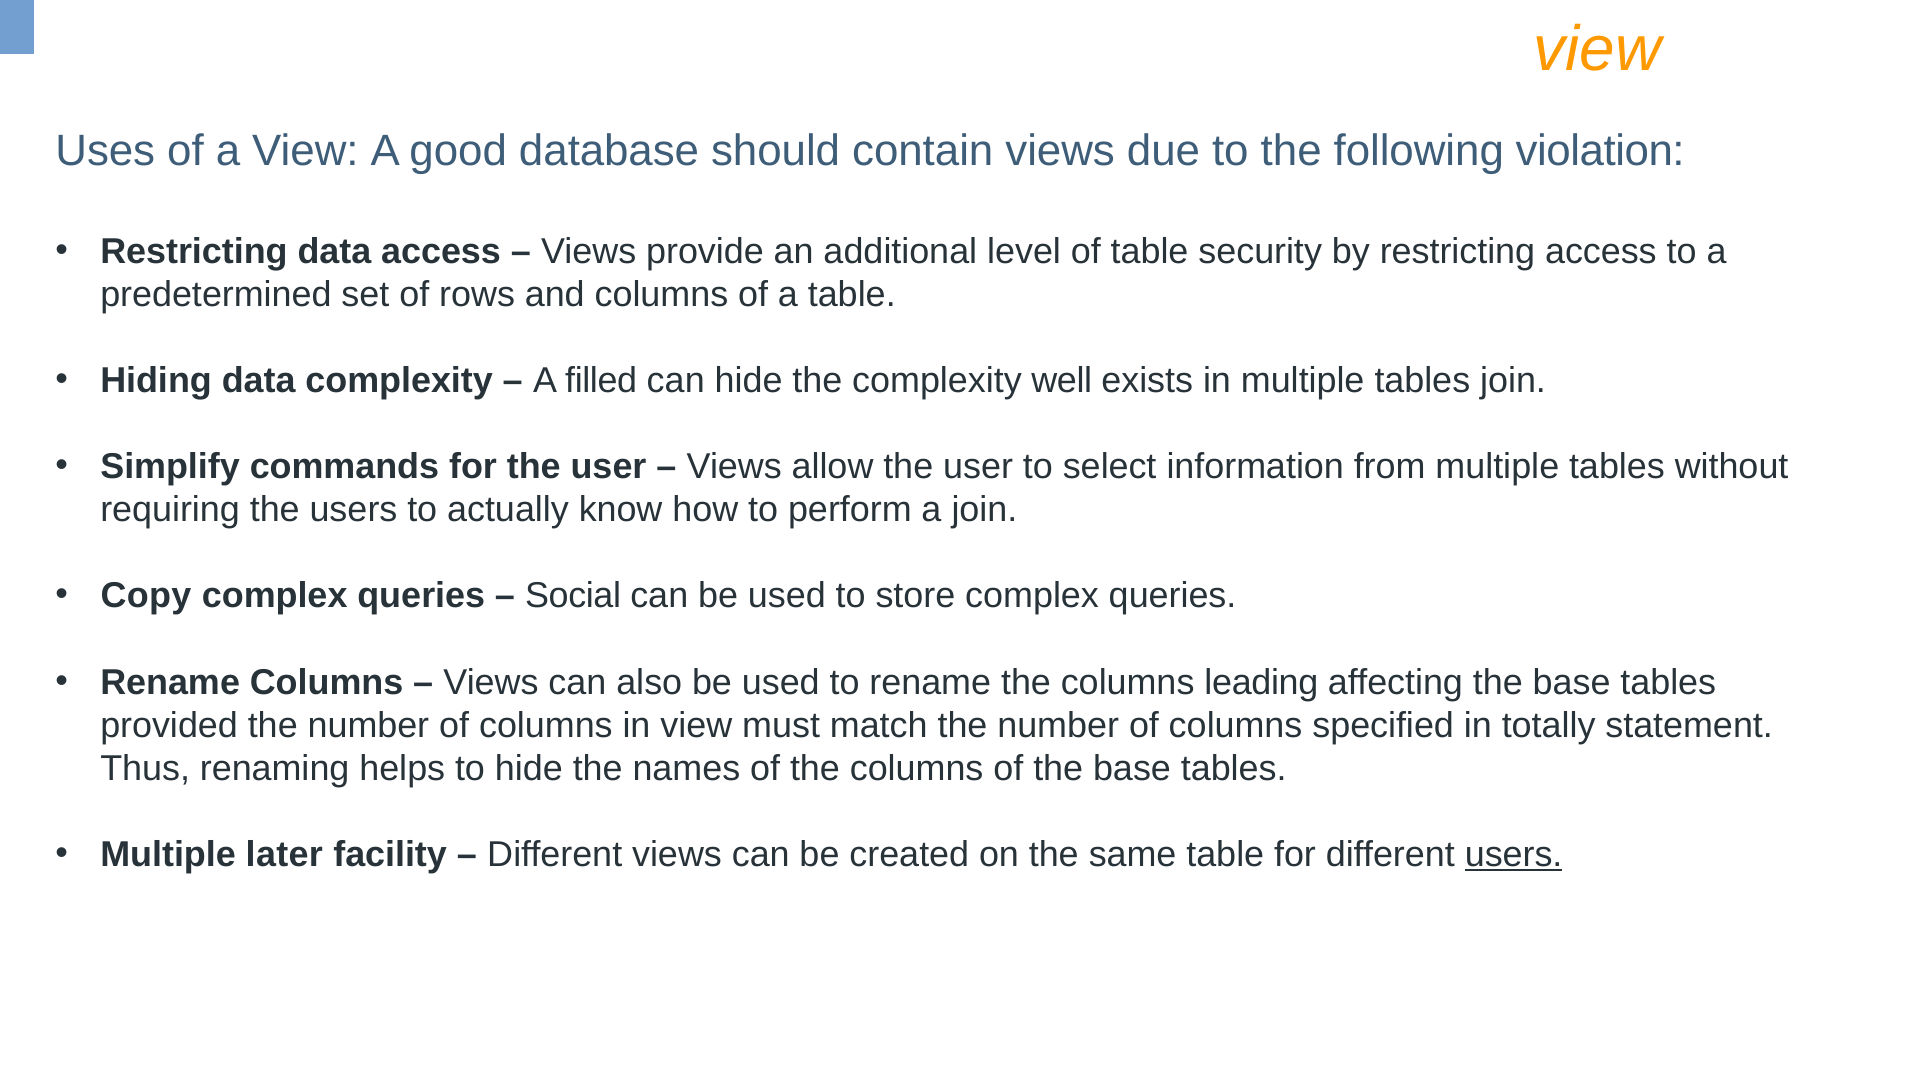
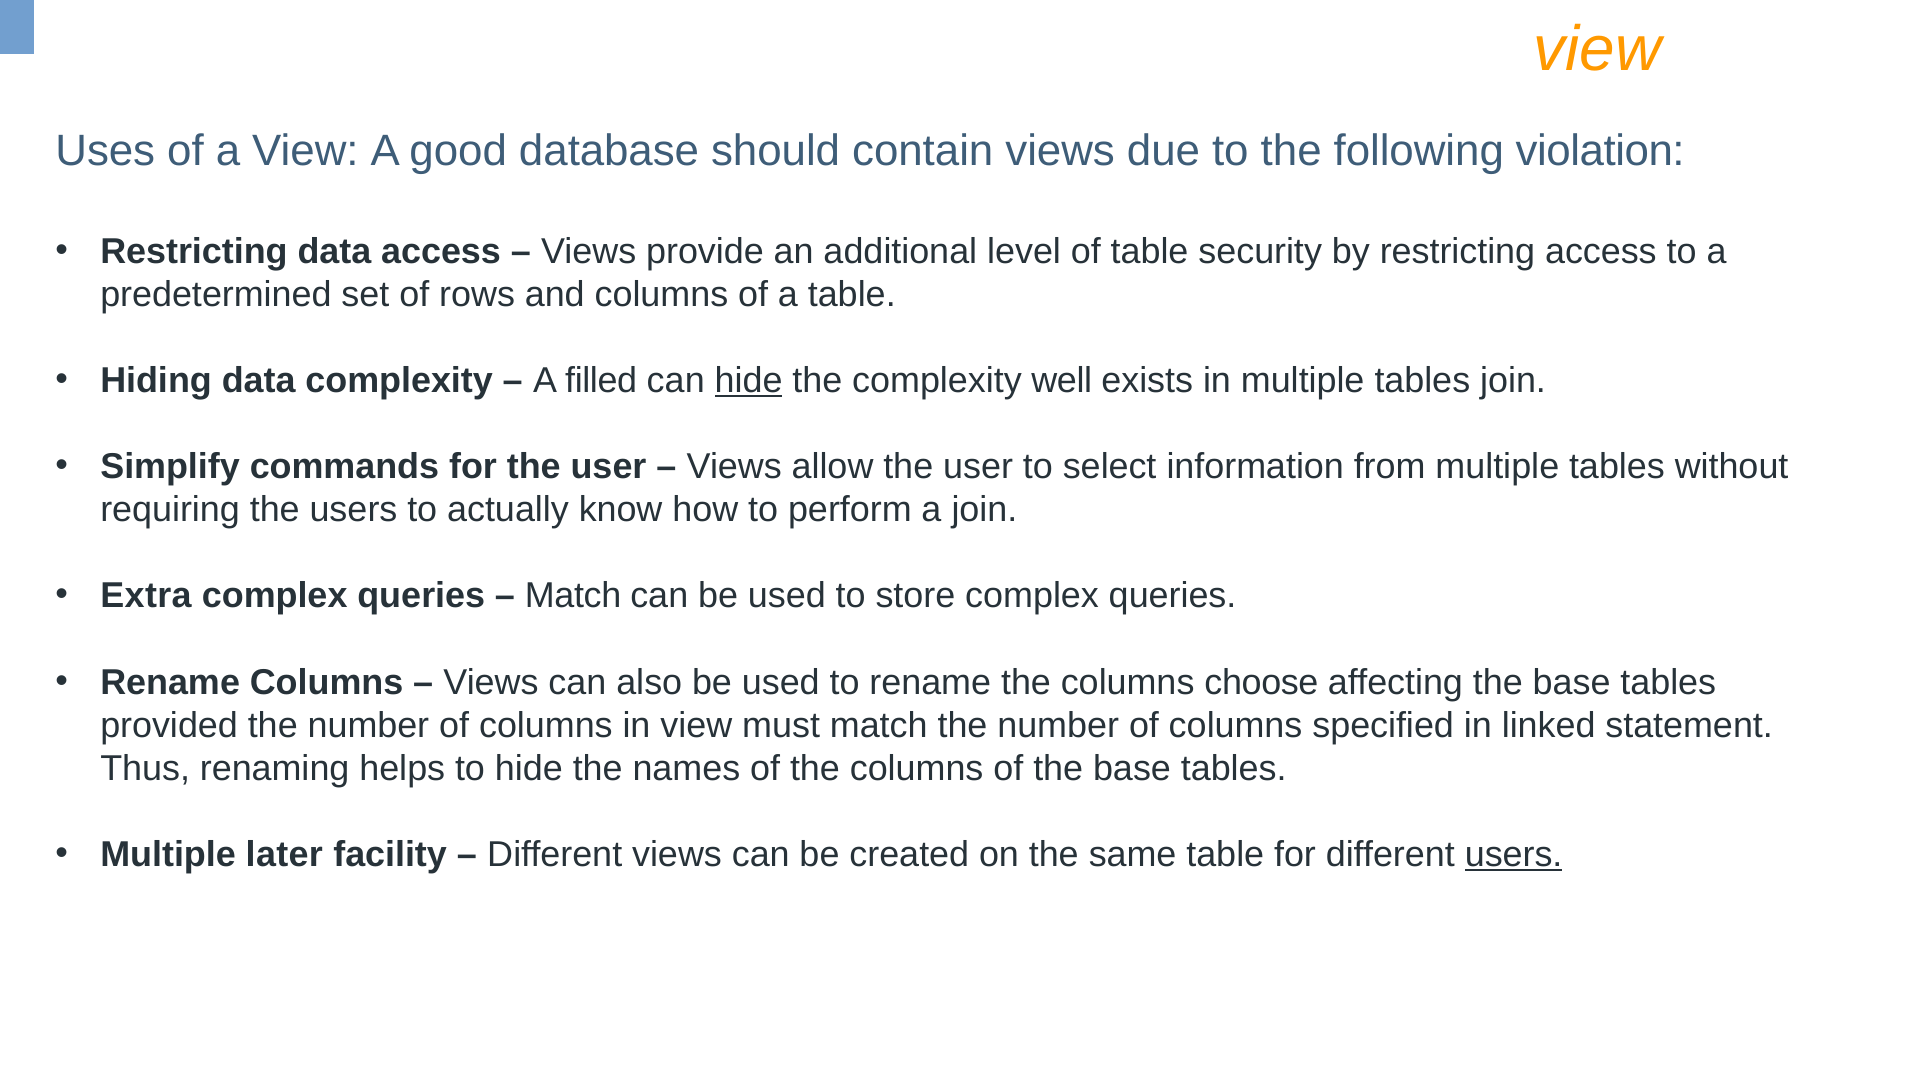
hide at (749, 381) underline: none -> present
Copy: Copy -> Extra
Social at (573, 596): Social -> Match
leading: leading -> choose
totally: totally -> linked
